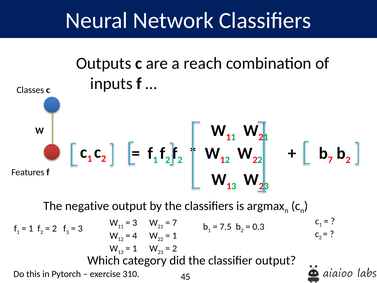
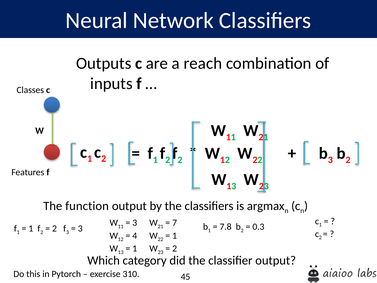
7 at (330, 160): 7 -> 3
negative: negative -> function
7.5: 7.5 -> 7.8
